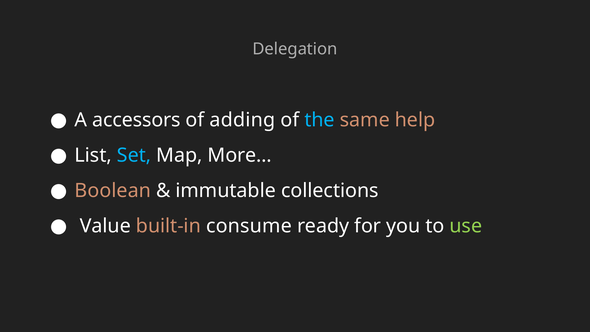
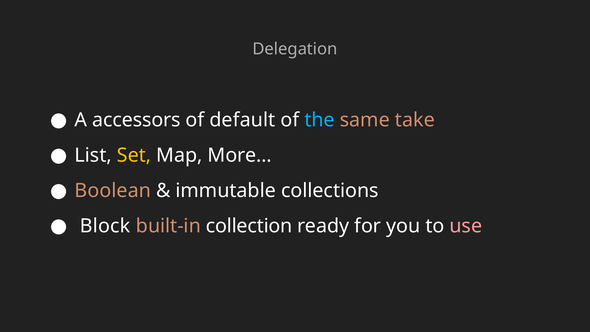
adding: adding -> default
help: help -> take
Set colour: light blue -> yellow
Value: Value -> Block
consume: consume -> collection
use colour: light green -> pink
